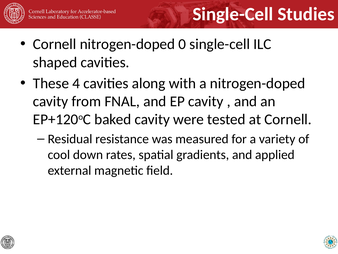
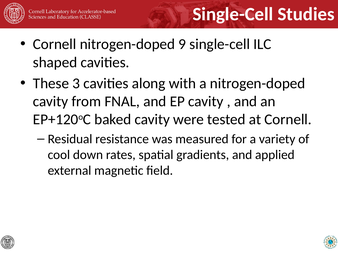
0: 0 -> 9
4: 4 -> 3
